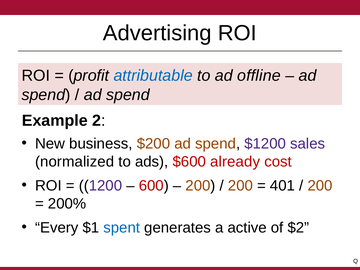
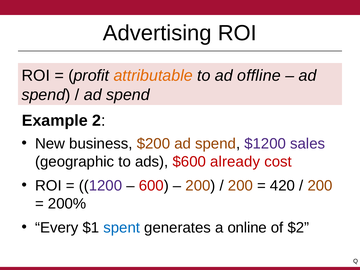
attributable colour: blue -> orange
normalized: normalized -> geographic
401: 401 -> 420
active: active -> online
